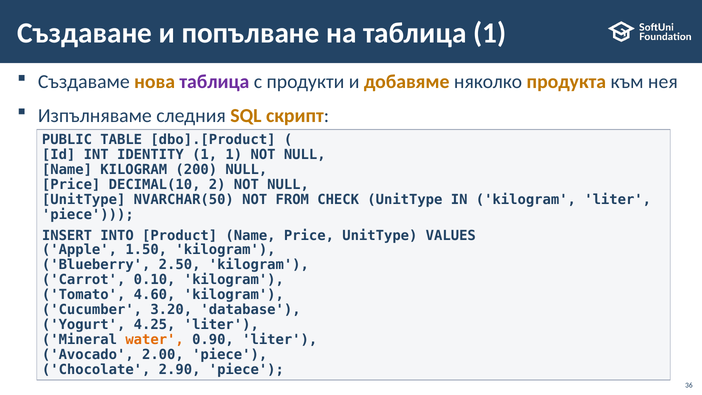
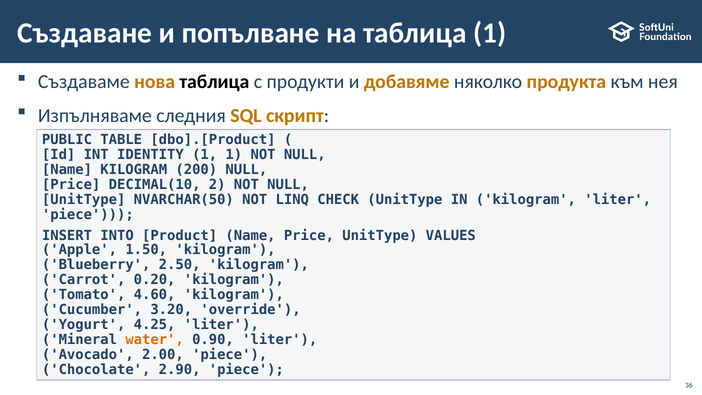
таблица at (214, 82) colour: purple -> black
FROM: FROM -> LINQ
0.10: 0.10 -> 0.20
database: database -> override
